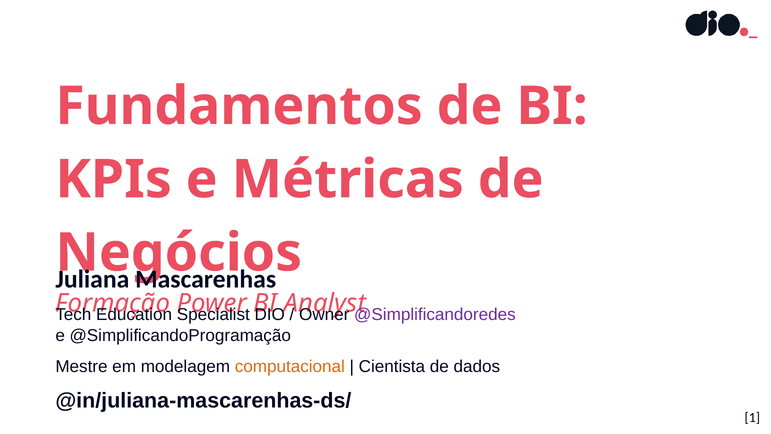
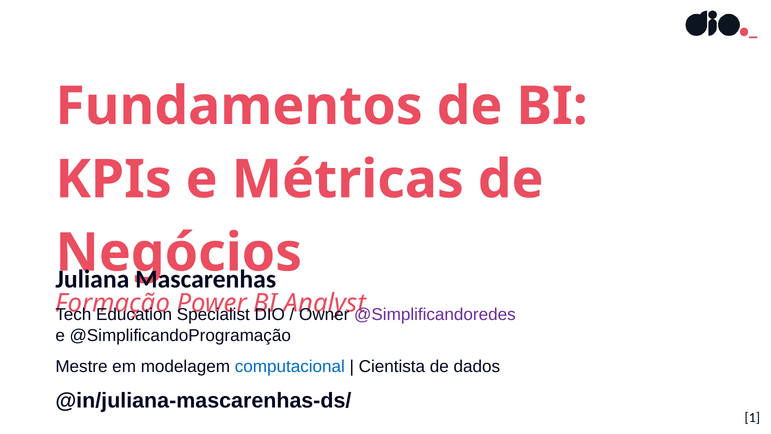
computacional colour: orange -> blue
